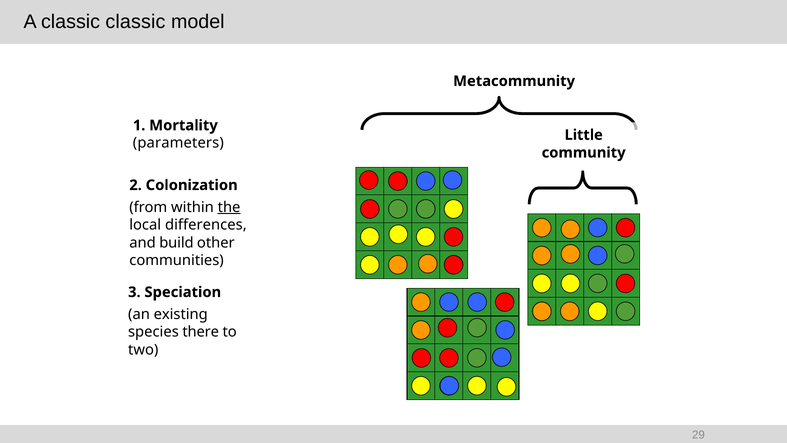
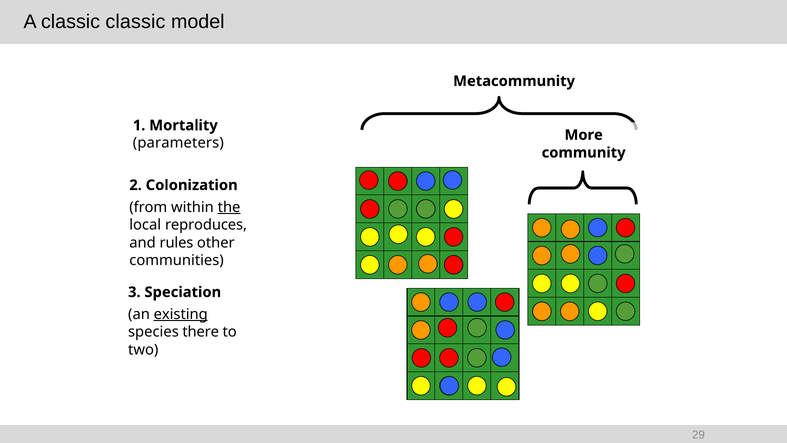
Little: Little -> More
differences: differences -> reproduces
build: build -> rules
existing underline: none -> present
